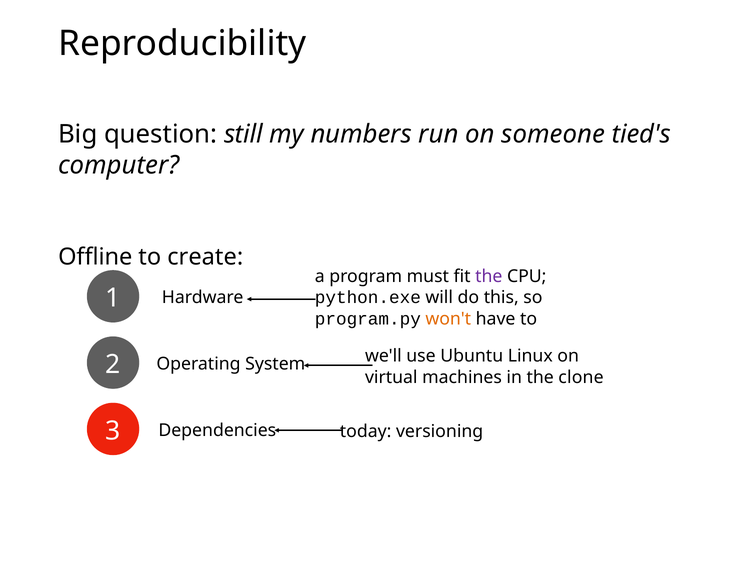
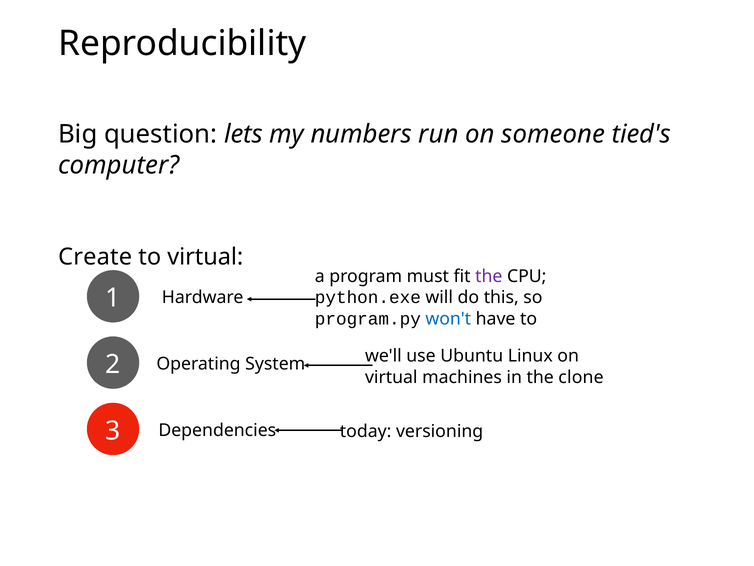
still: still -> lets
Offline: Offline -> Create
to create: create -> virtual
won't colour: orange -> blue
